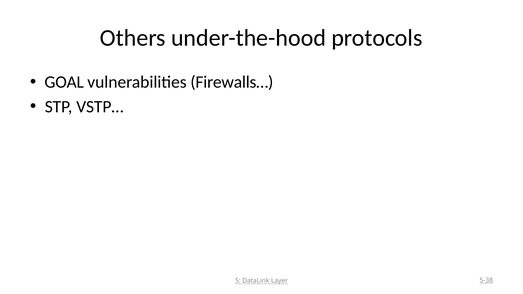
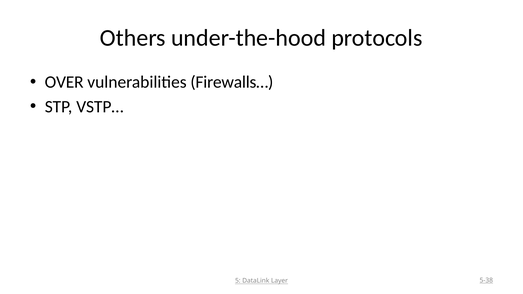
GOAL: GOAL -> OVER
